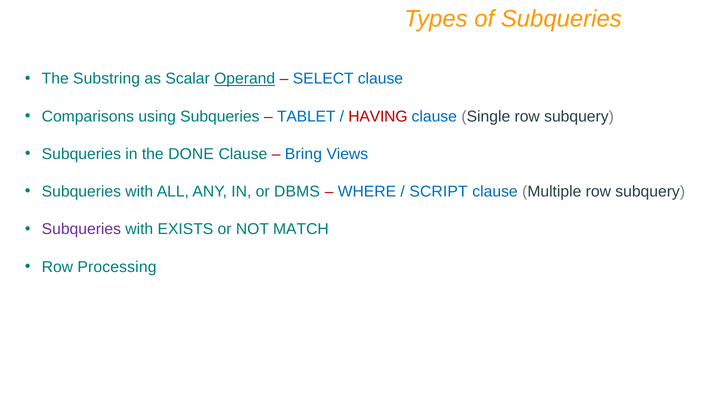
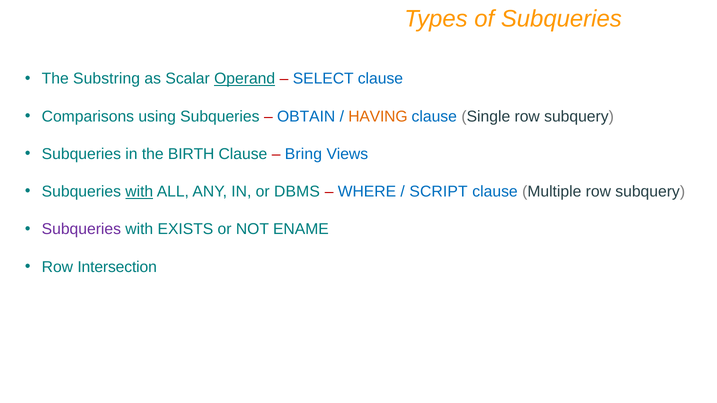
TABLET: TABLET -> OBTAIN
HAVING colour: red -> orange
DONE: DONE -> BIRTH
with at (139, 192) underline: none -> present
MATCH: MATCH -> ENAME
Processing: Processing -> Intersection
